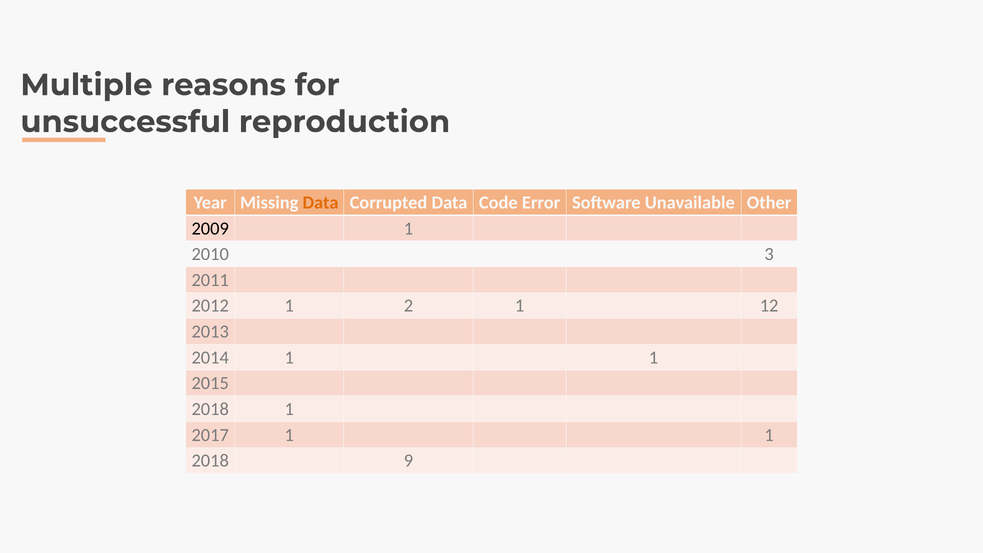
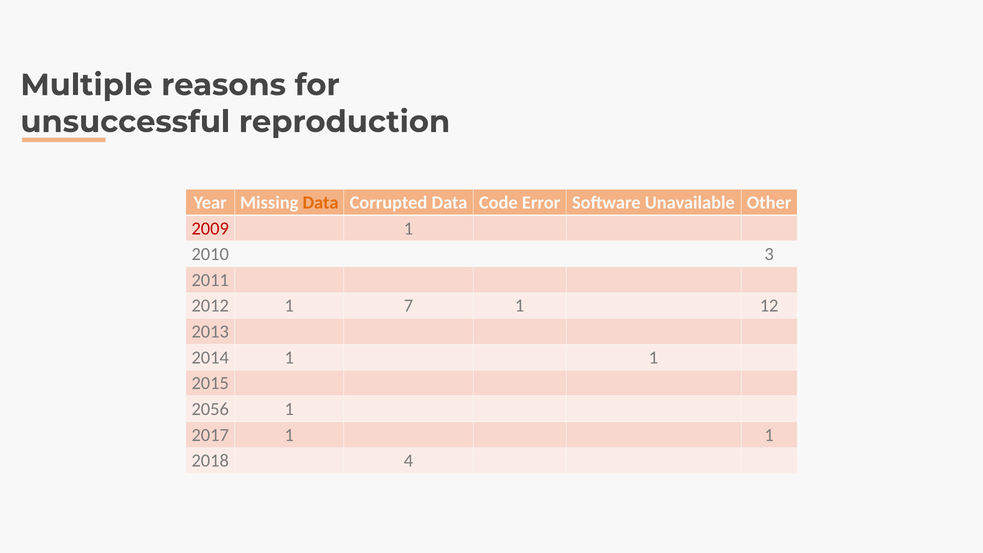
2009 colour: black -> red
2: 2 -> 7
2018 at (210, 409): 2018 -> 2056
9: 9 -> 4
